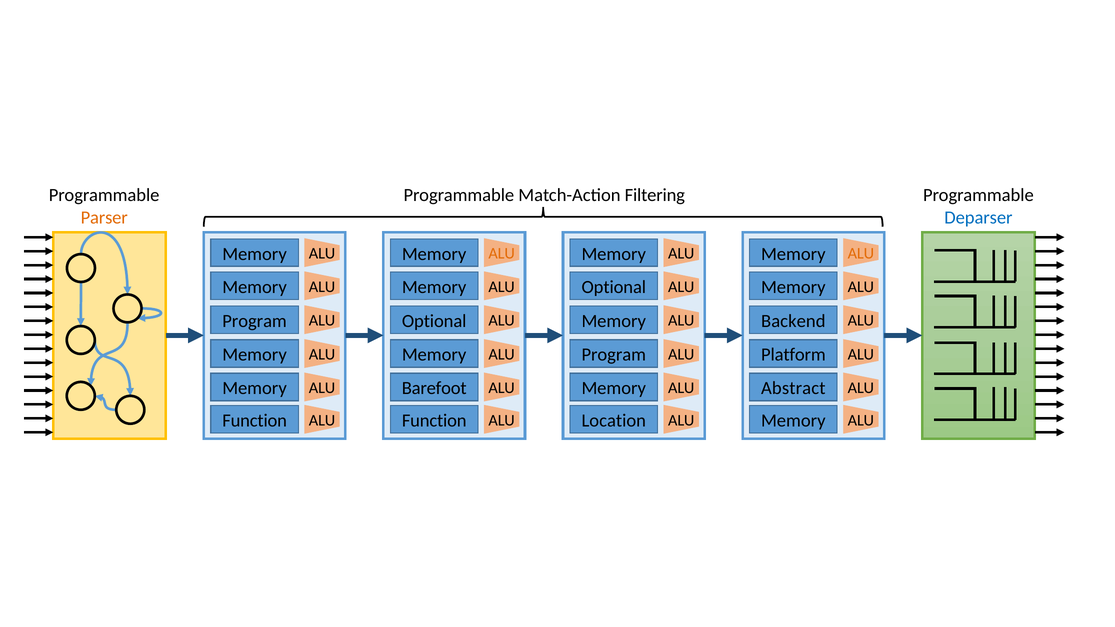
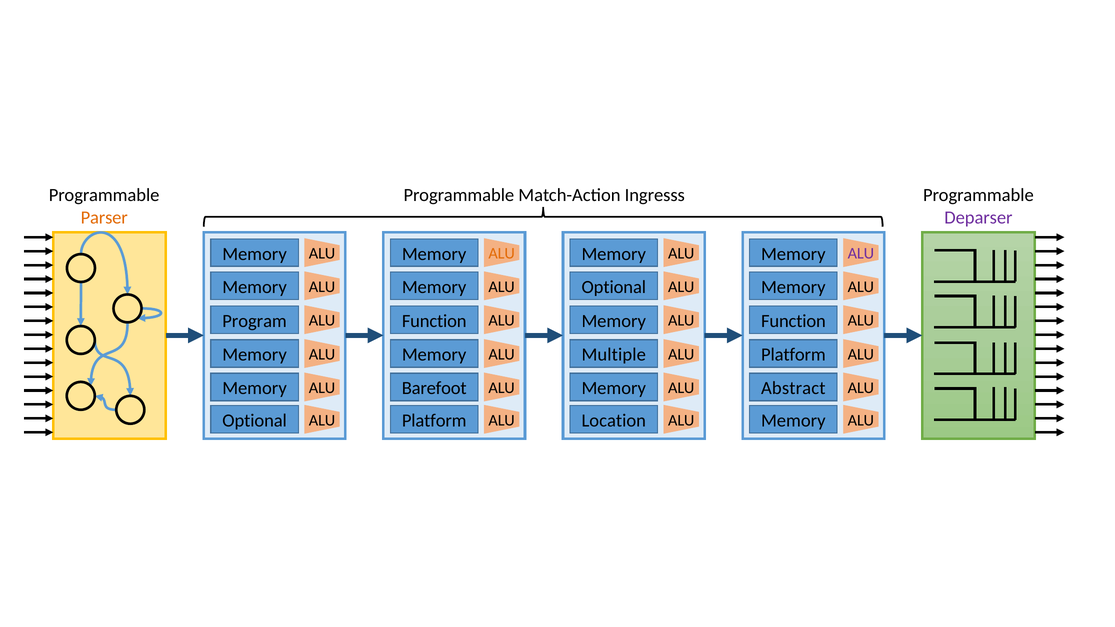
Filtering: Filtering -> Ingresss
Deparser colour: blue -> purple
ALU at (861, 254) colour: orange -> purple
Optional at (434, 321): Optional -> Function
Backend at (793, 321): Backend -> Function
Program at (614, 355): Program -> Multiple
Function at (255, 421): Function -> Optional
Function at (434, 421): Function -> Platform
